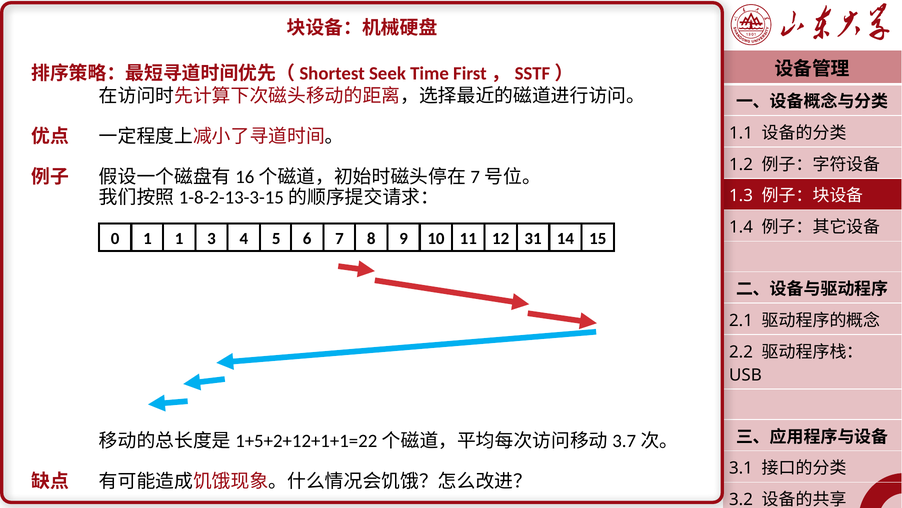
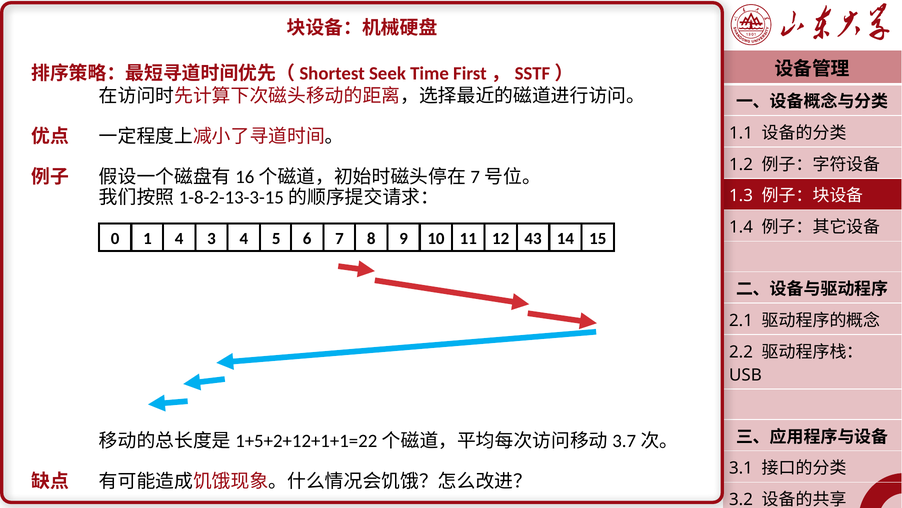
1 1: 1 -> 4
31: 31 -> 43
